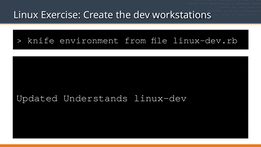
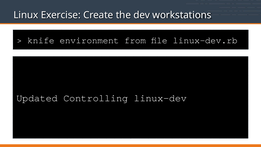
Understands: Understands -> Controlling
